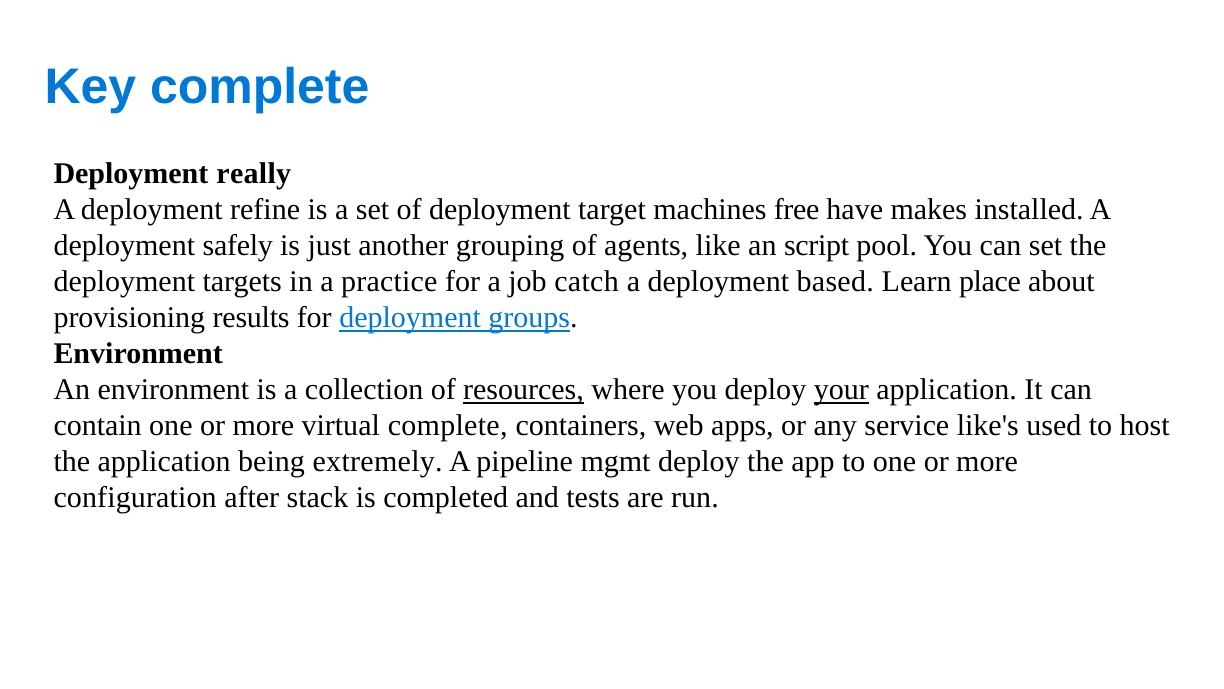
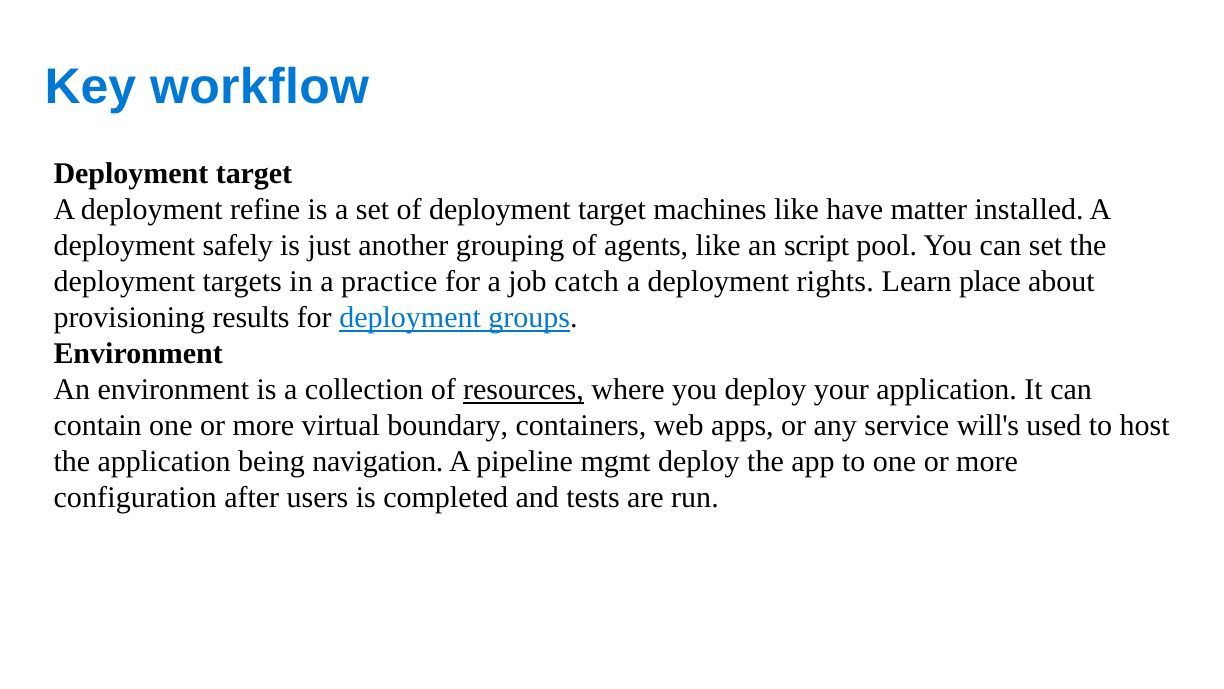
Key complete: complete -> workflow
really at (254, 174): really -> target
machines free: free -> like
makes: makes -> matter
based: based -> rights
your underline: present -> none
virtual complete: complete -> boundary
like's: like's -> will's
extremely: extremely -> navigation
stack: stack -> users
